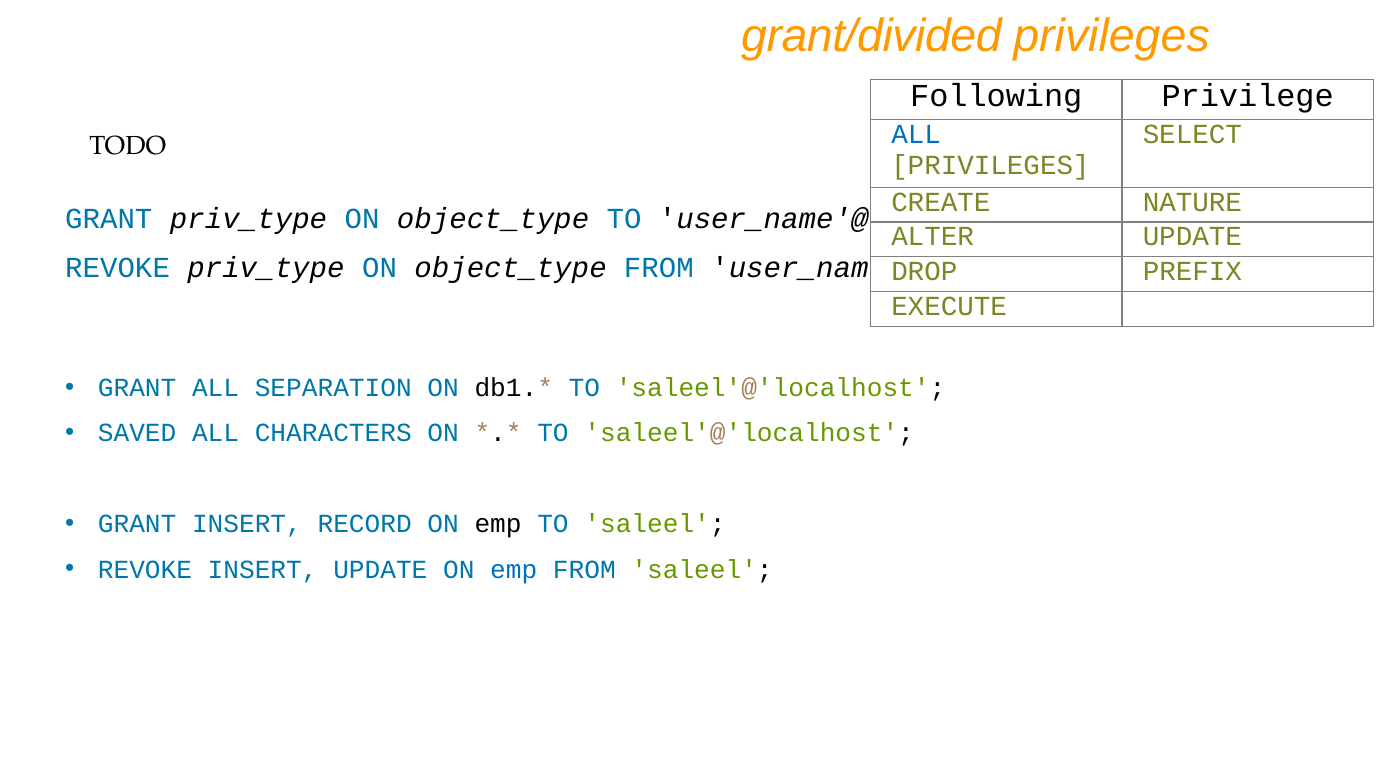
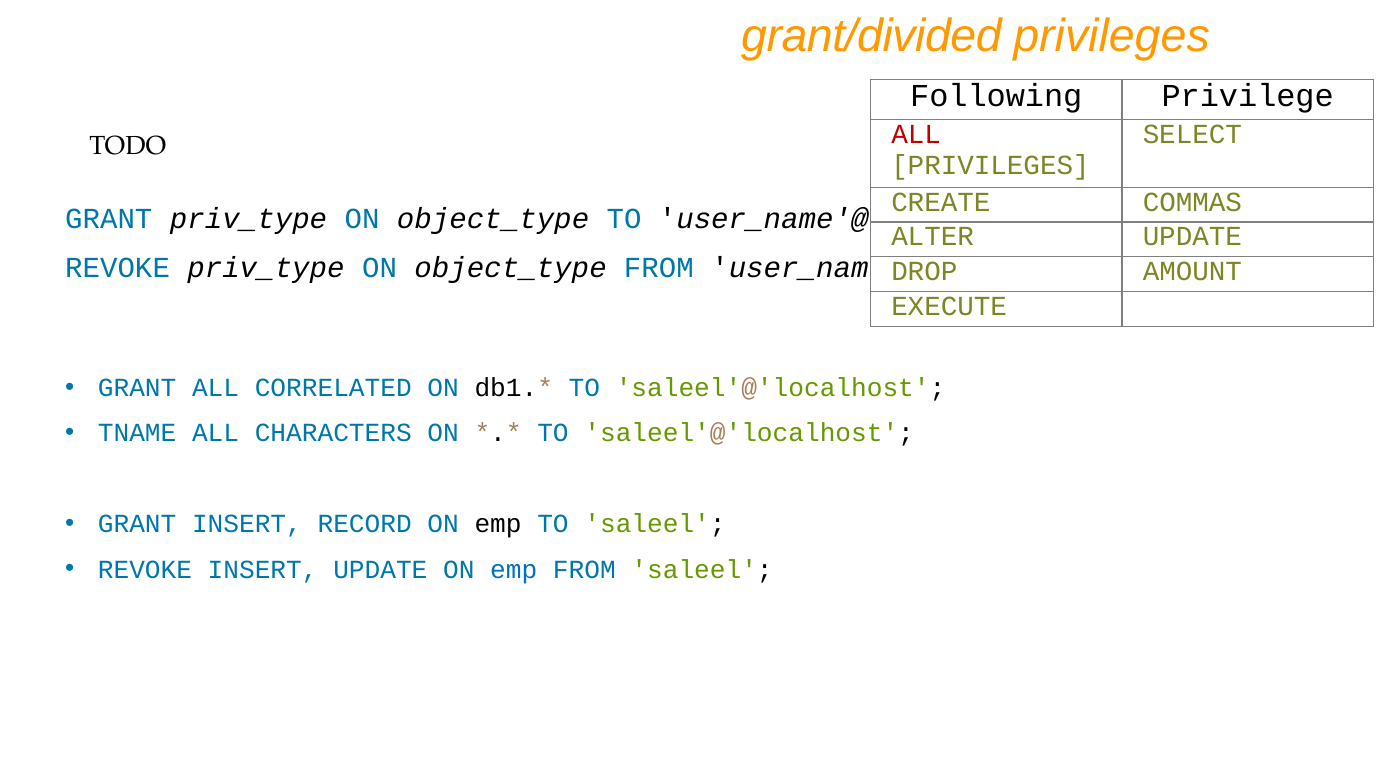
ALL at (916, 134) colour: blue -> red
NATURE: NATURE -> COMMAS
PREFIX: PREFIX -> AMOUNT
SEPARATION: SEPARATION -> CORRELATED
SAVED: SAVED -> TNAME
